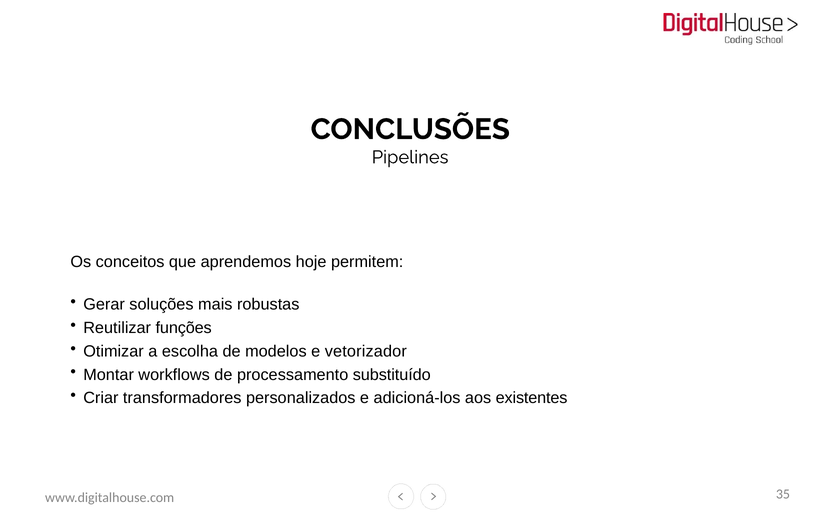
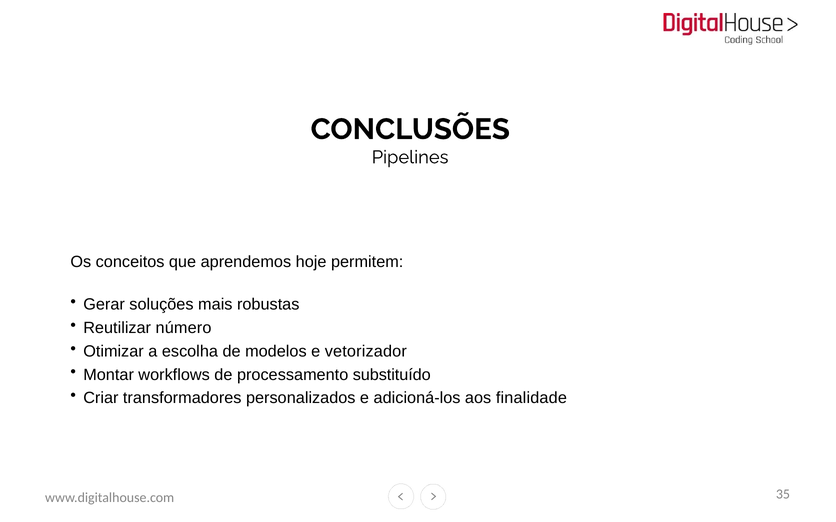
funções: funções -> número
existentes: existentes -> finalidade
